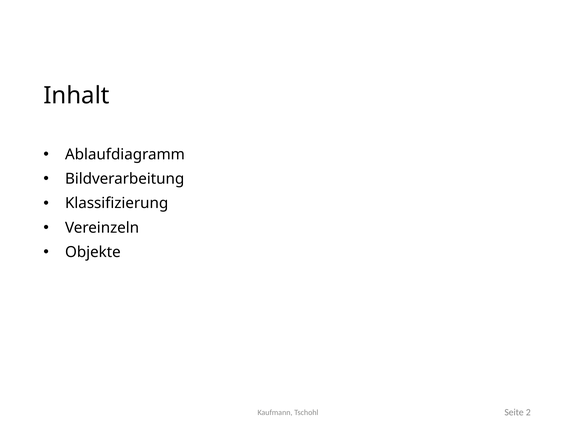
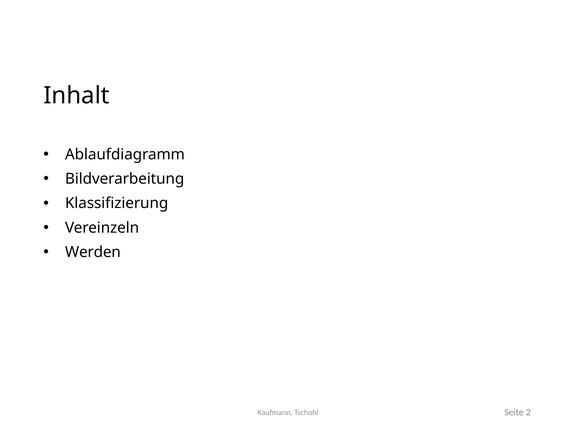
Objekte: Objekte -> Werden
